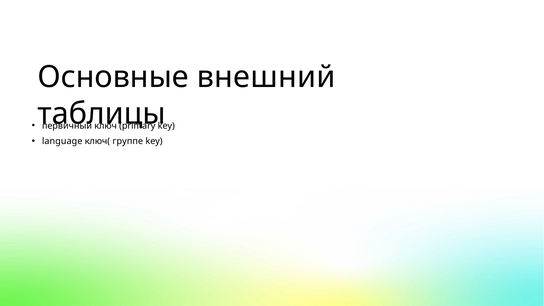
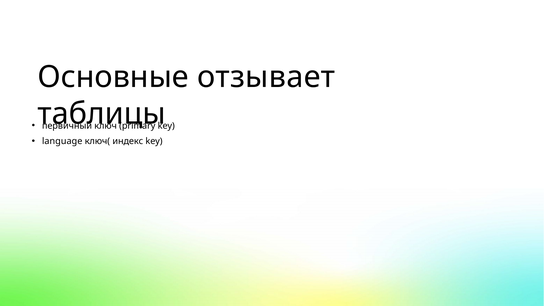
внешний: внешний -> отзывает
группе: группе -> индекс
